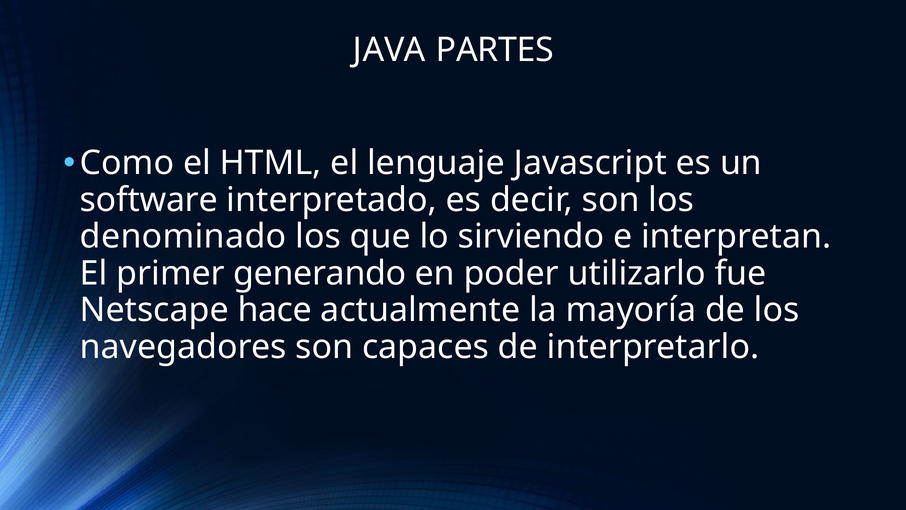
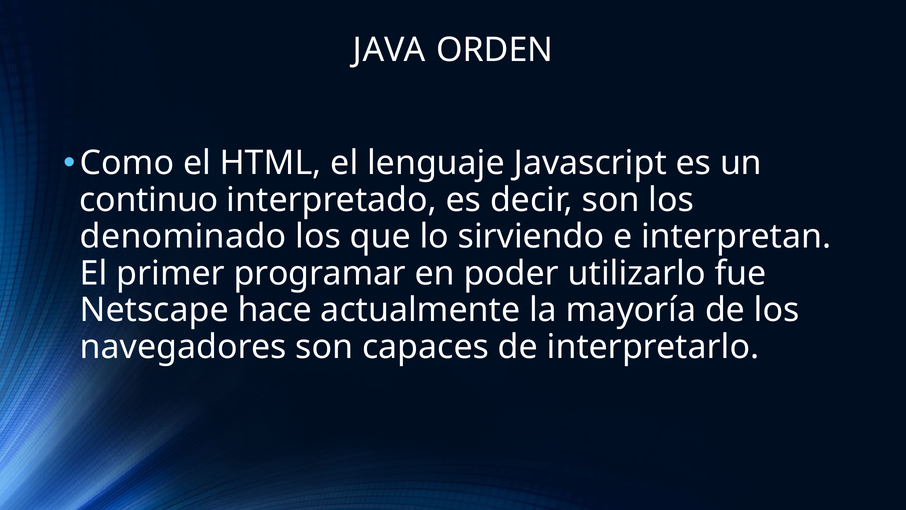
PARTES: PARTES -> ORDEN
software: software -> continuo
generando: generando -> programar
